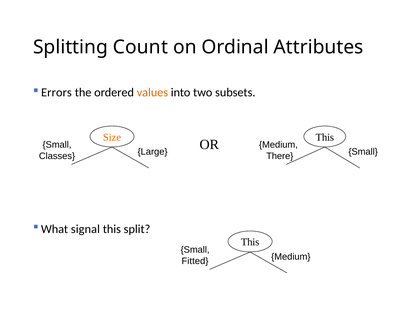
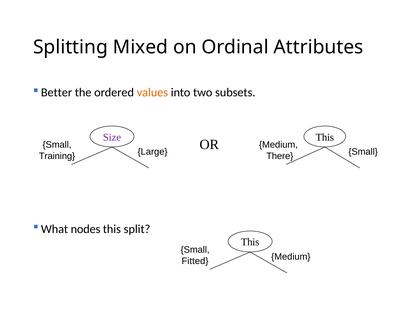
Count: Count -> Mixed
Errors: Errors -> Better
Size colour: orange -> purple
Classes: Classes -> Training
signal: signal -> nodes
